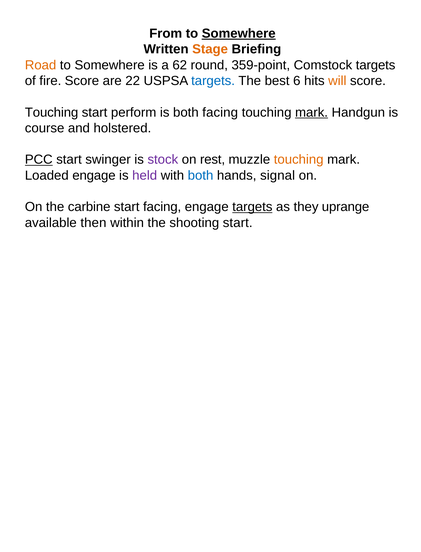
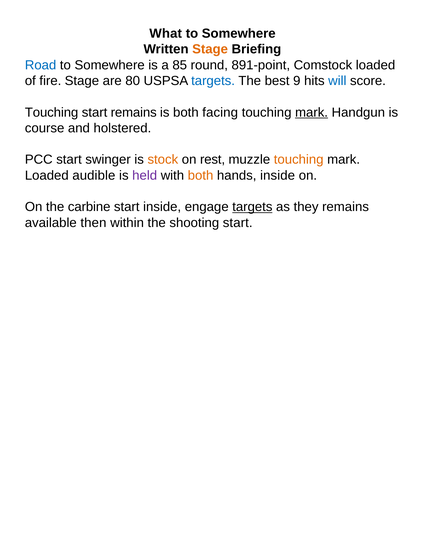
From: From -> What
Somewhere at (239, 34) underline: present -> none
Road colour: orange -> blue
62: 62 -> 85
359-point: 359-point -> 891-point
Comstock targets: targets -> loaded
fire Score: Score -> Stage
22: 22 -> 80
6: 6 -> 9
will colour: orange -> blue
start perform: perform -> remains
PCC underline: present -> none
stock colour: purple -> orange
Loaded engage: engage -> audible
both at (201, 176) colour: blue -> orange
hands signal: signal -> inside
start facing: facing -> inside
they uprange: uprange -> remains
